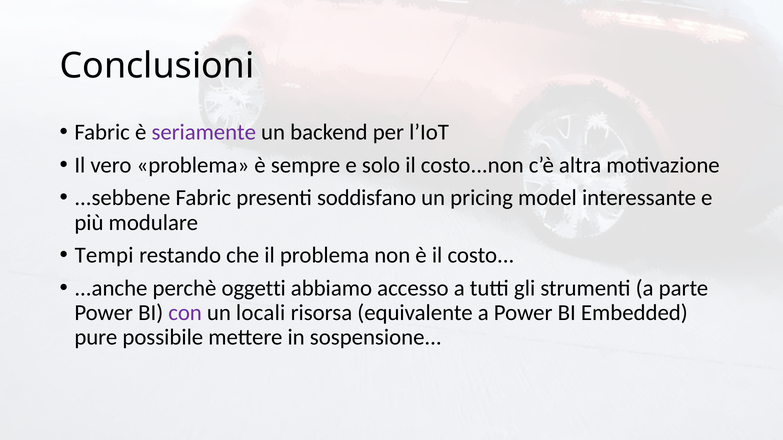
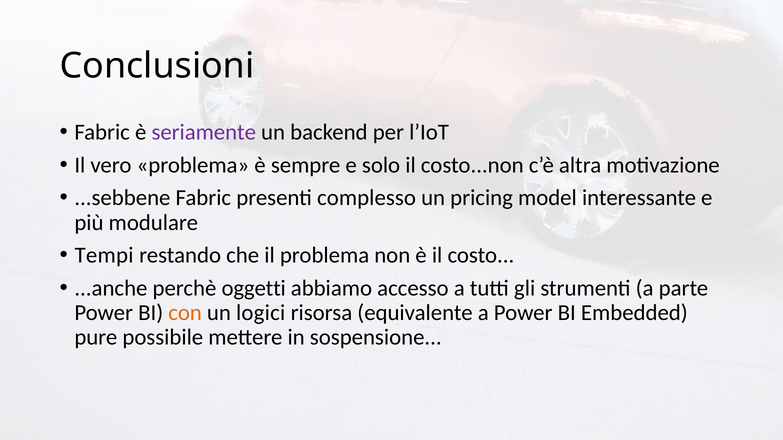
soddisfano: soddisfano -> complesso
con colour: purple -> orange
locali: locali -> logici
